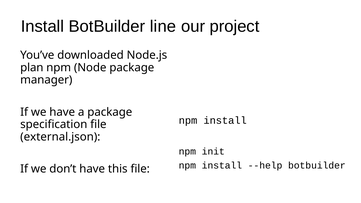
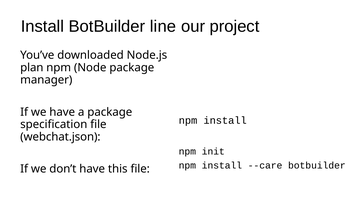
external.json: external.json -> webchat.json
--help: --help -> --care
